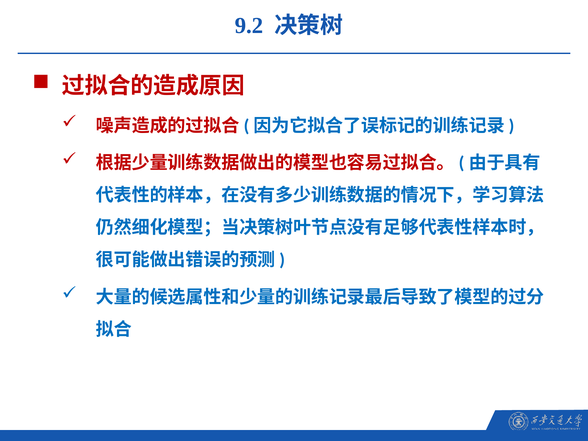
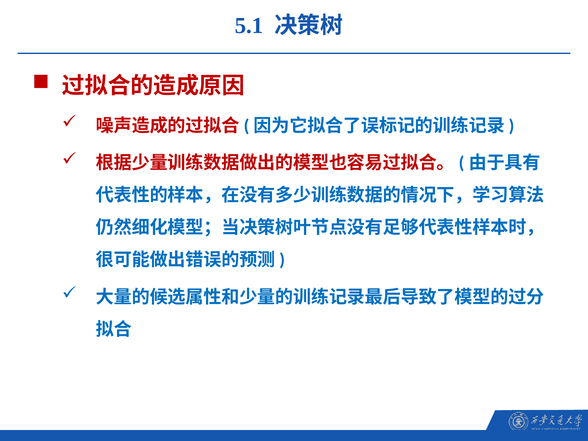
9.2: 9.2 -> 5.1
